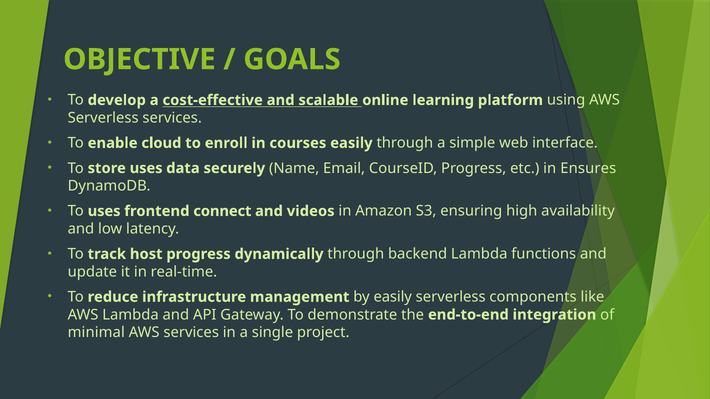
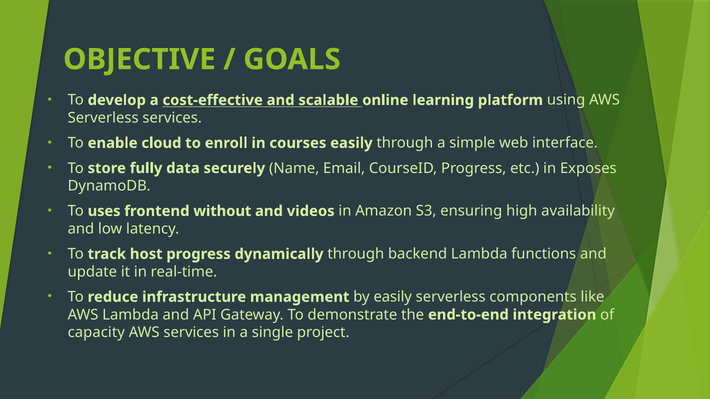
store uses: uses -> fully
Ensures: Ensures -> Exposes
connect: connect -> without
minimal: minimal -> capacity
